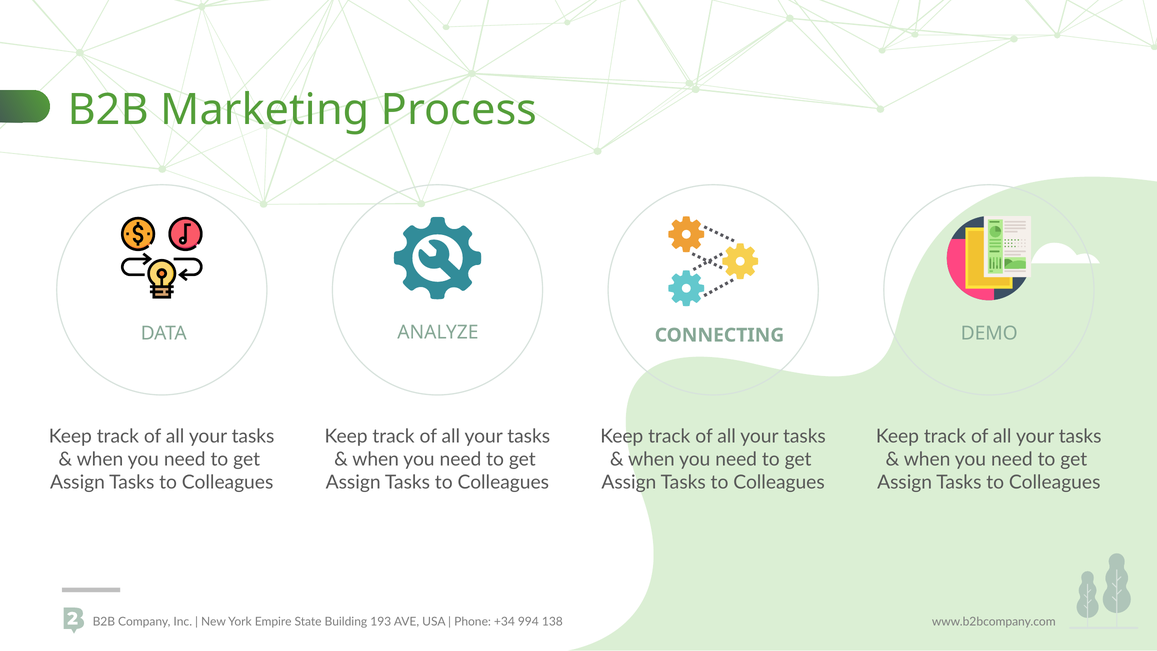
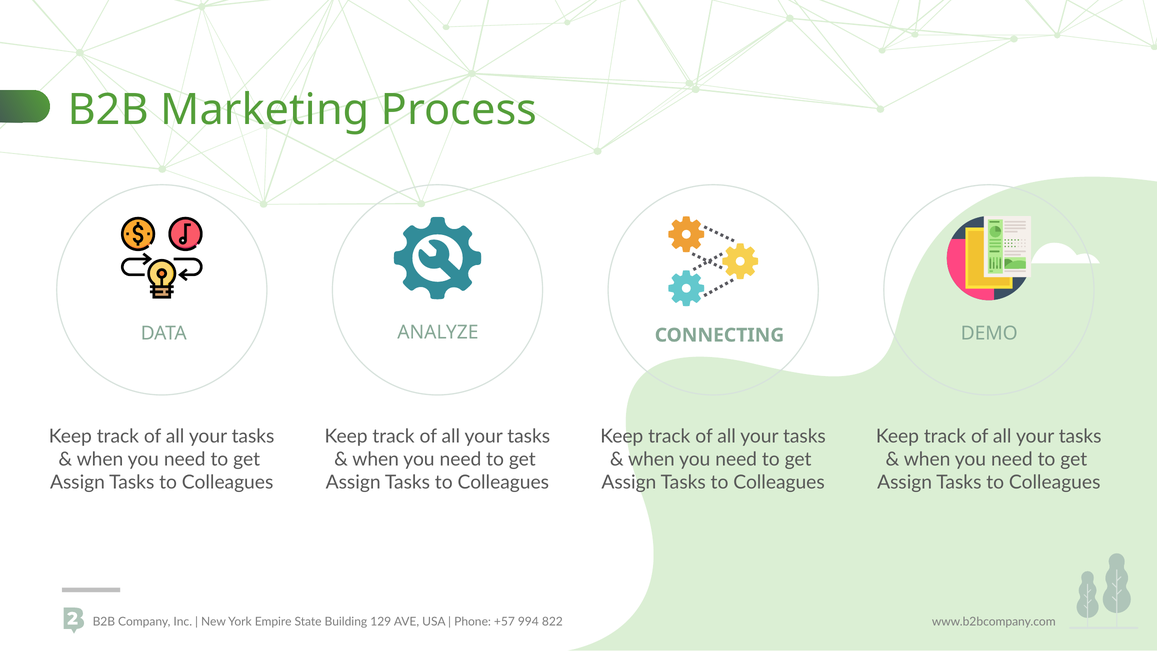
193: 193 -> 129
+34: +34 -> +57
138: 138 -> 822
